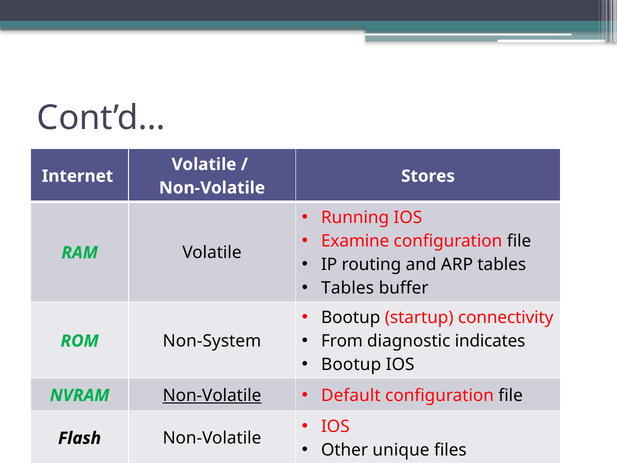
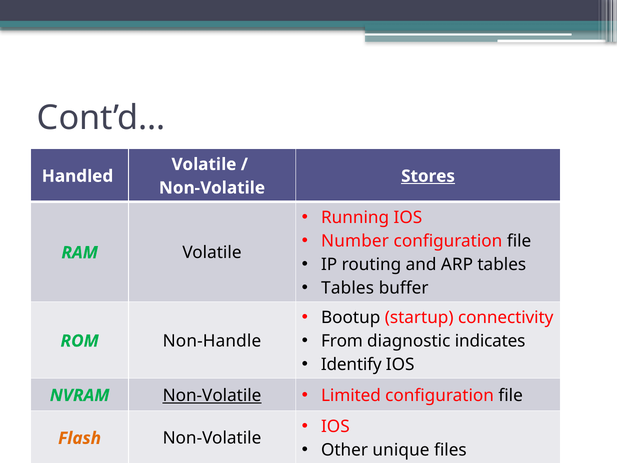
Internet: Internet -> Handled
Stores underline: none -> present
Examine: Examine -> Number
Non-System: Non-System -> Non-Handle
Bootup at (351, 364): Bootup -> Identify
Default: Default -> Limited
Flash colour: black -> orange
